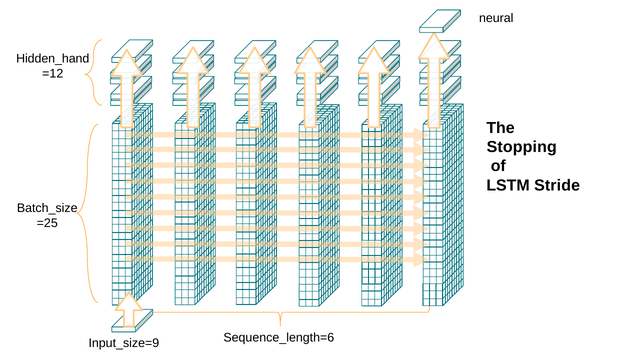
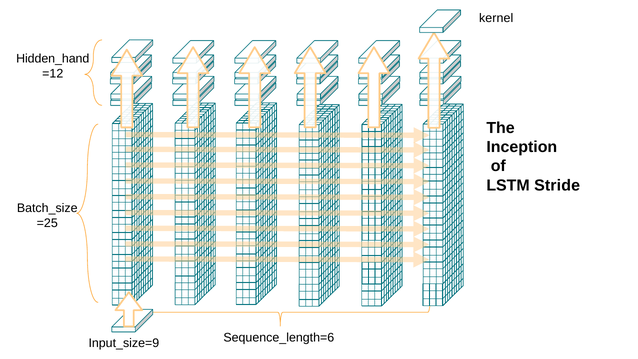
neural: neural -> kernel
Stopping: Stopping -> Inception
